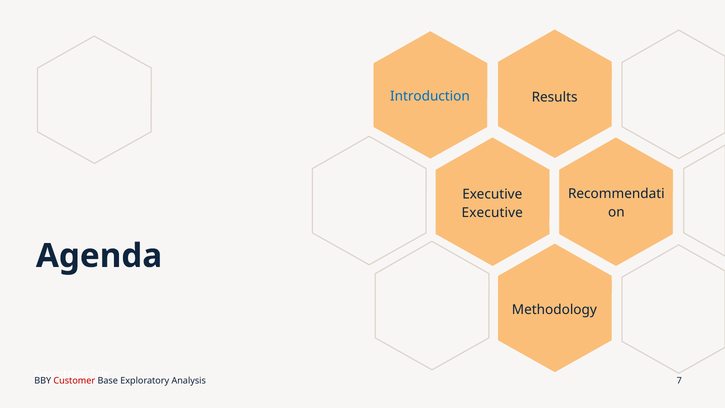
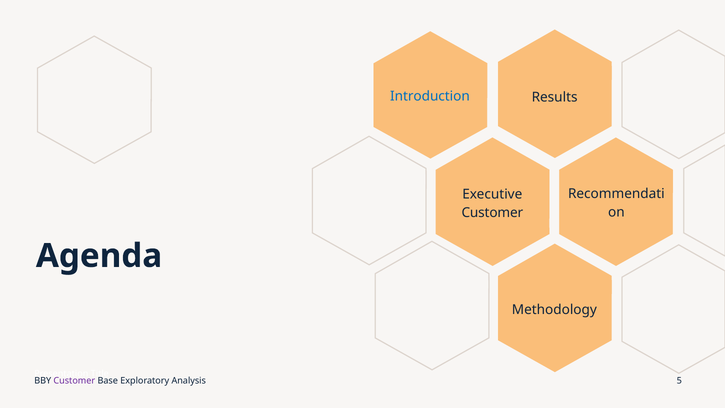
Executive at (492, 213): Executive -> Customer
Customer at (74, 380) colour: red -> purple
7: 7 -> 5
